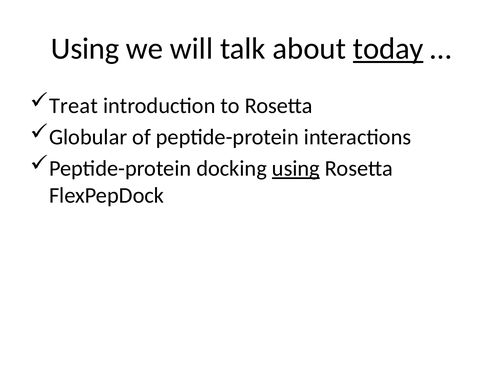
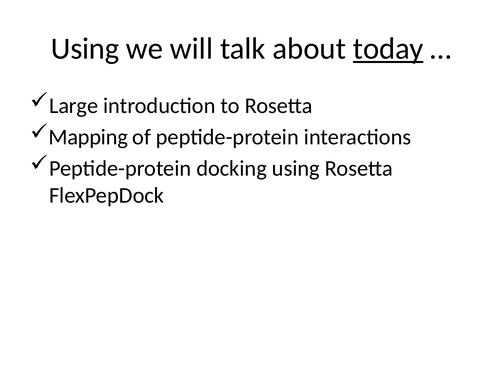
Treat: Treat -> Large
Globular: Globular -> Mapping
using at (296, 168) underline: present -> none
